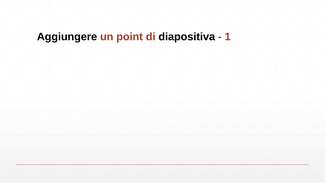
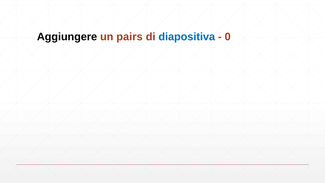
point: point -> pairs
diapositiva colour: black -> blue
1: 1 -> 0
